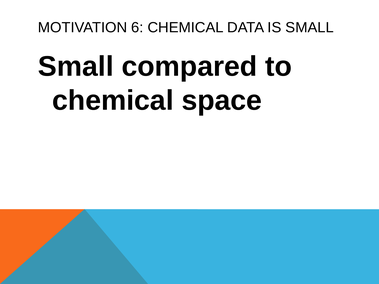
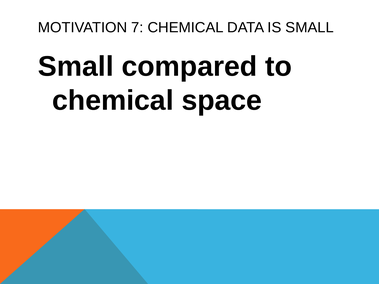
6: 6 -> 7
